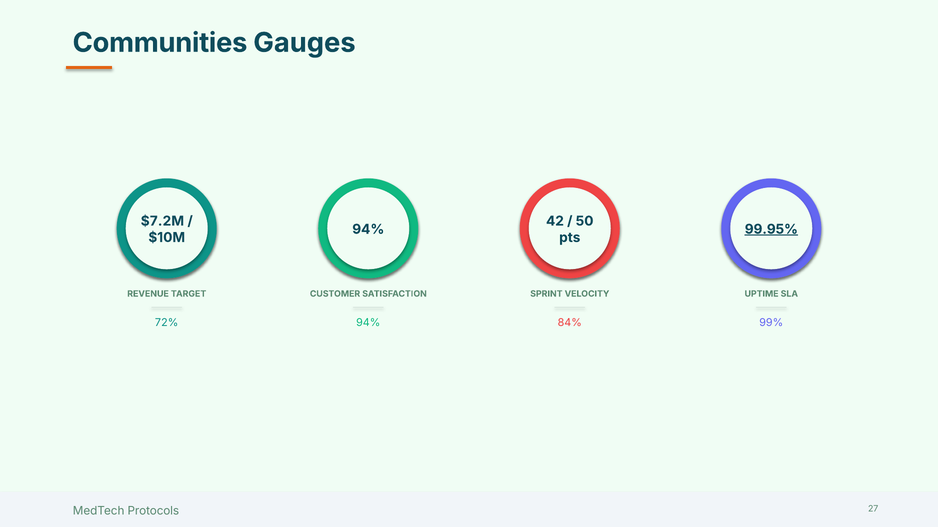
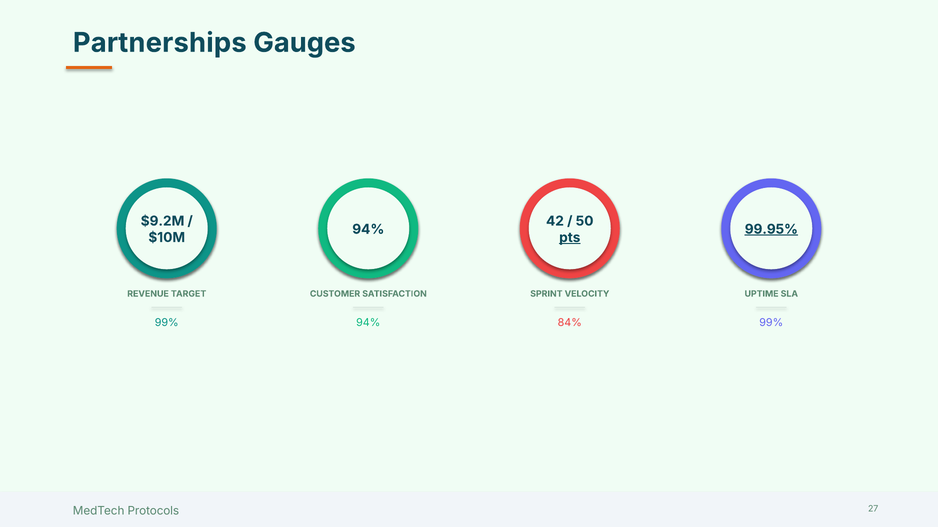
Communities: Communities -> Partnerships
$7.2M: $7.2M -> $9.2M
pts underline: none -> present
72% at (167, 323): 72% -> 99%
